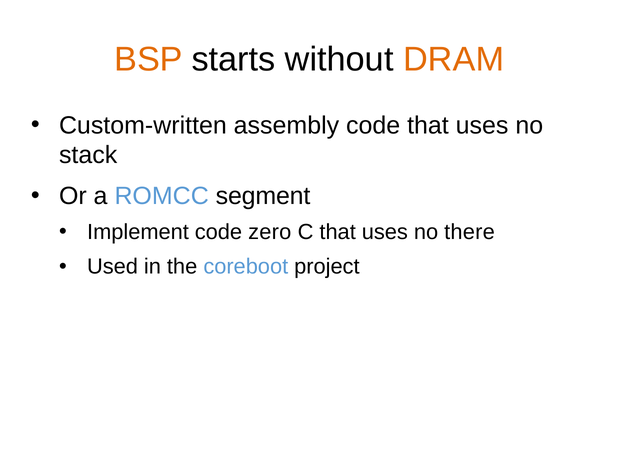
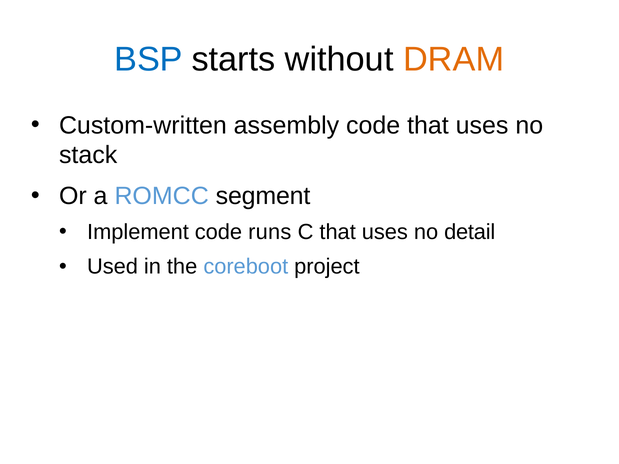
BSP colour: orange -> blue
zero: zero -> runs
there: there -> detail
